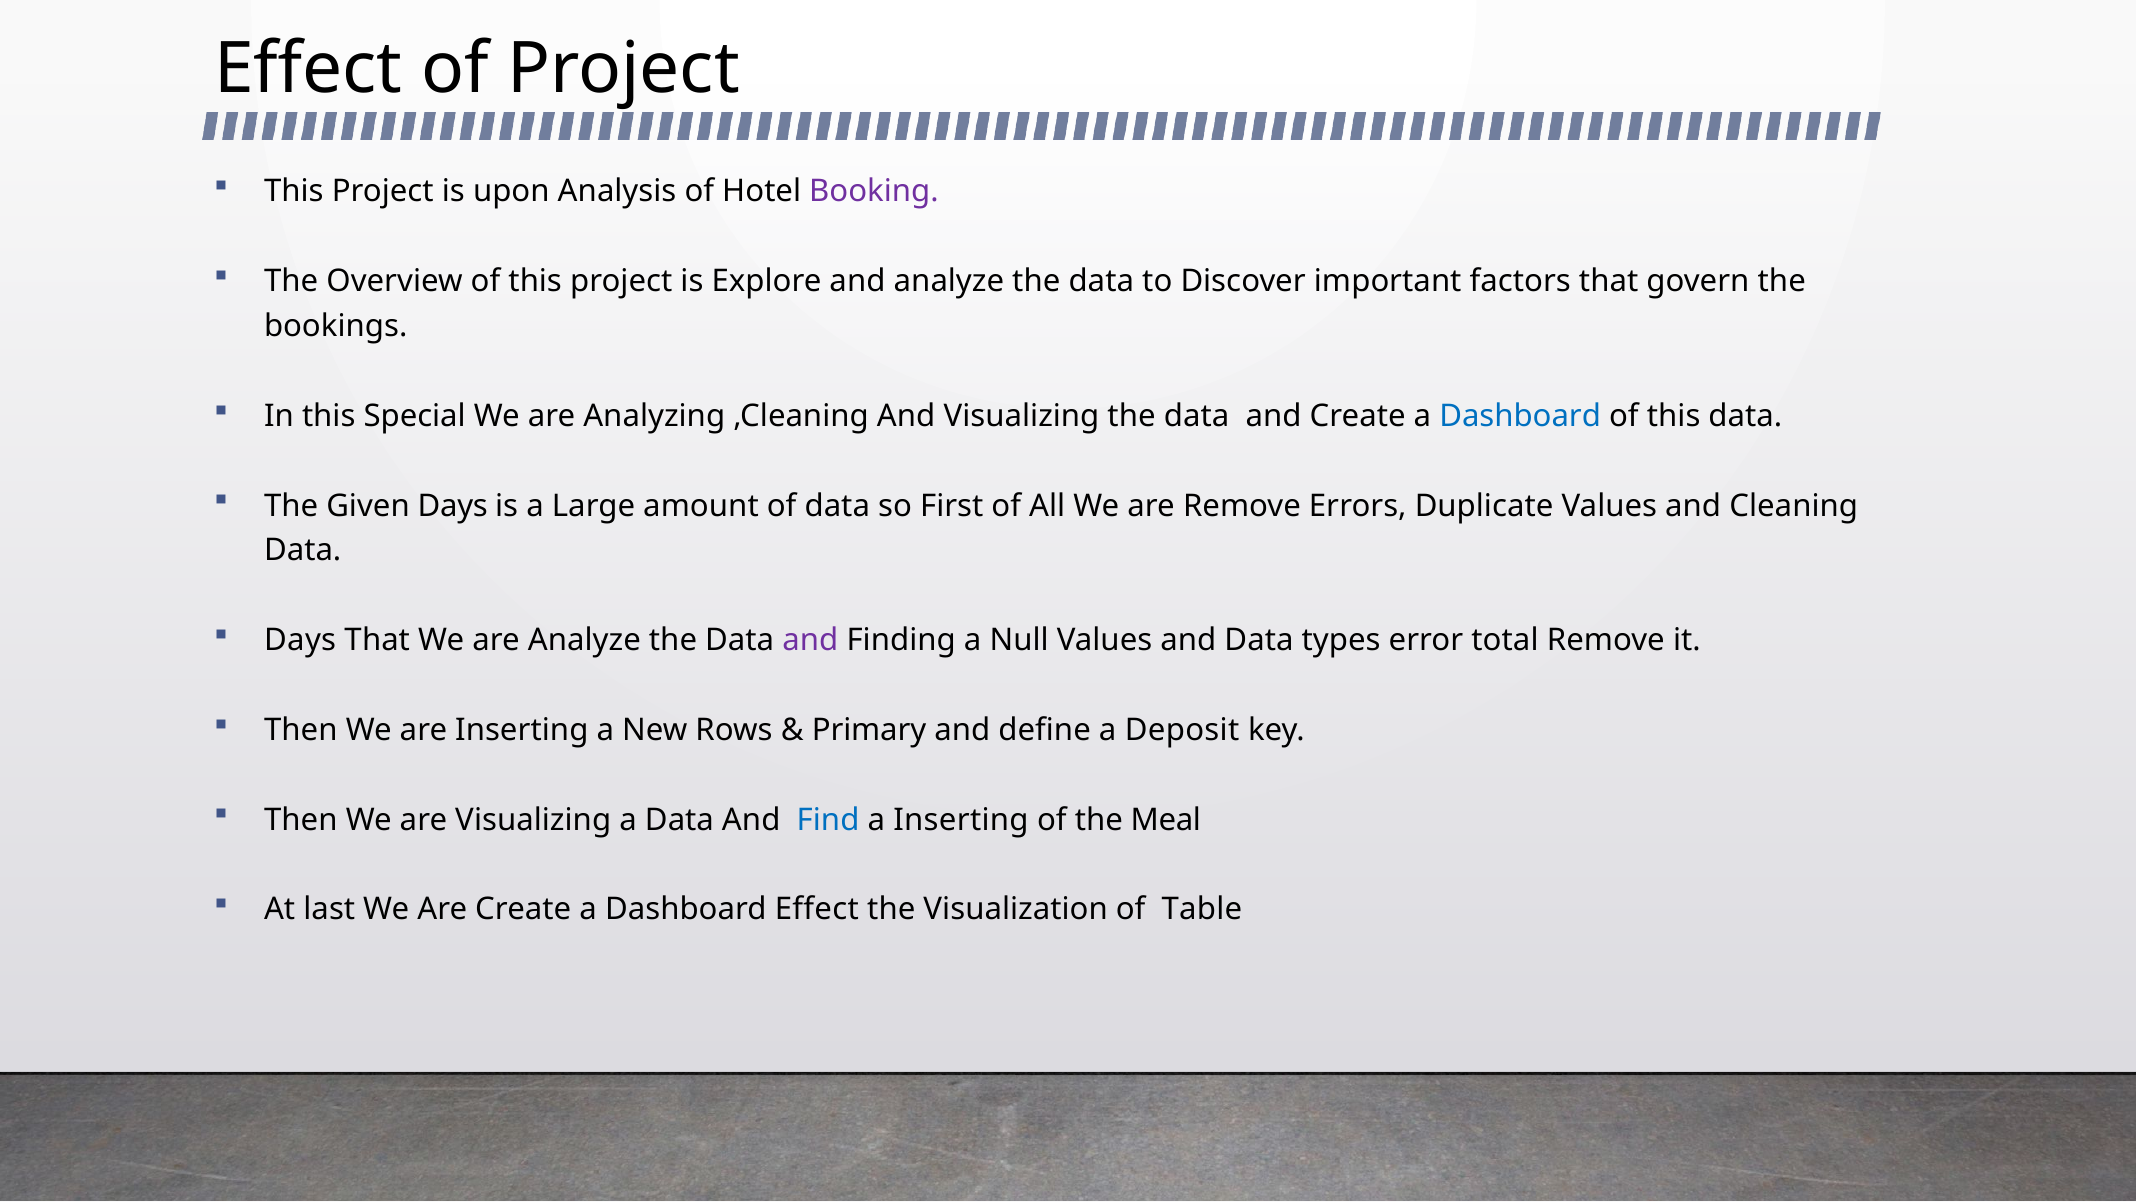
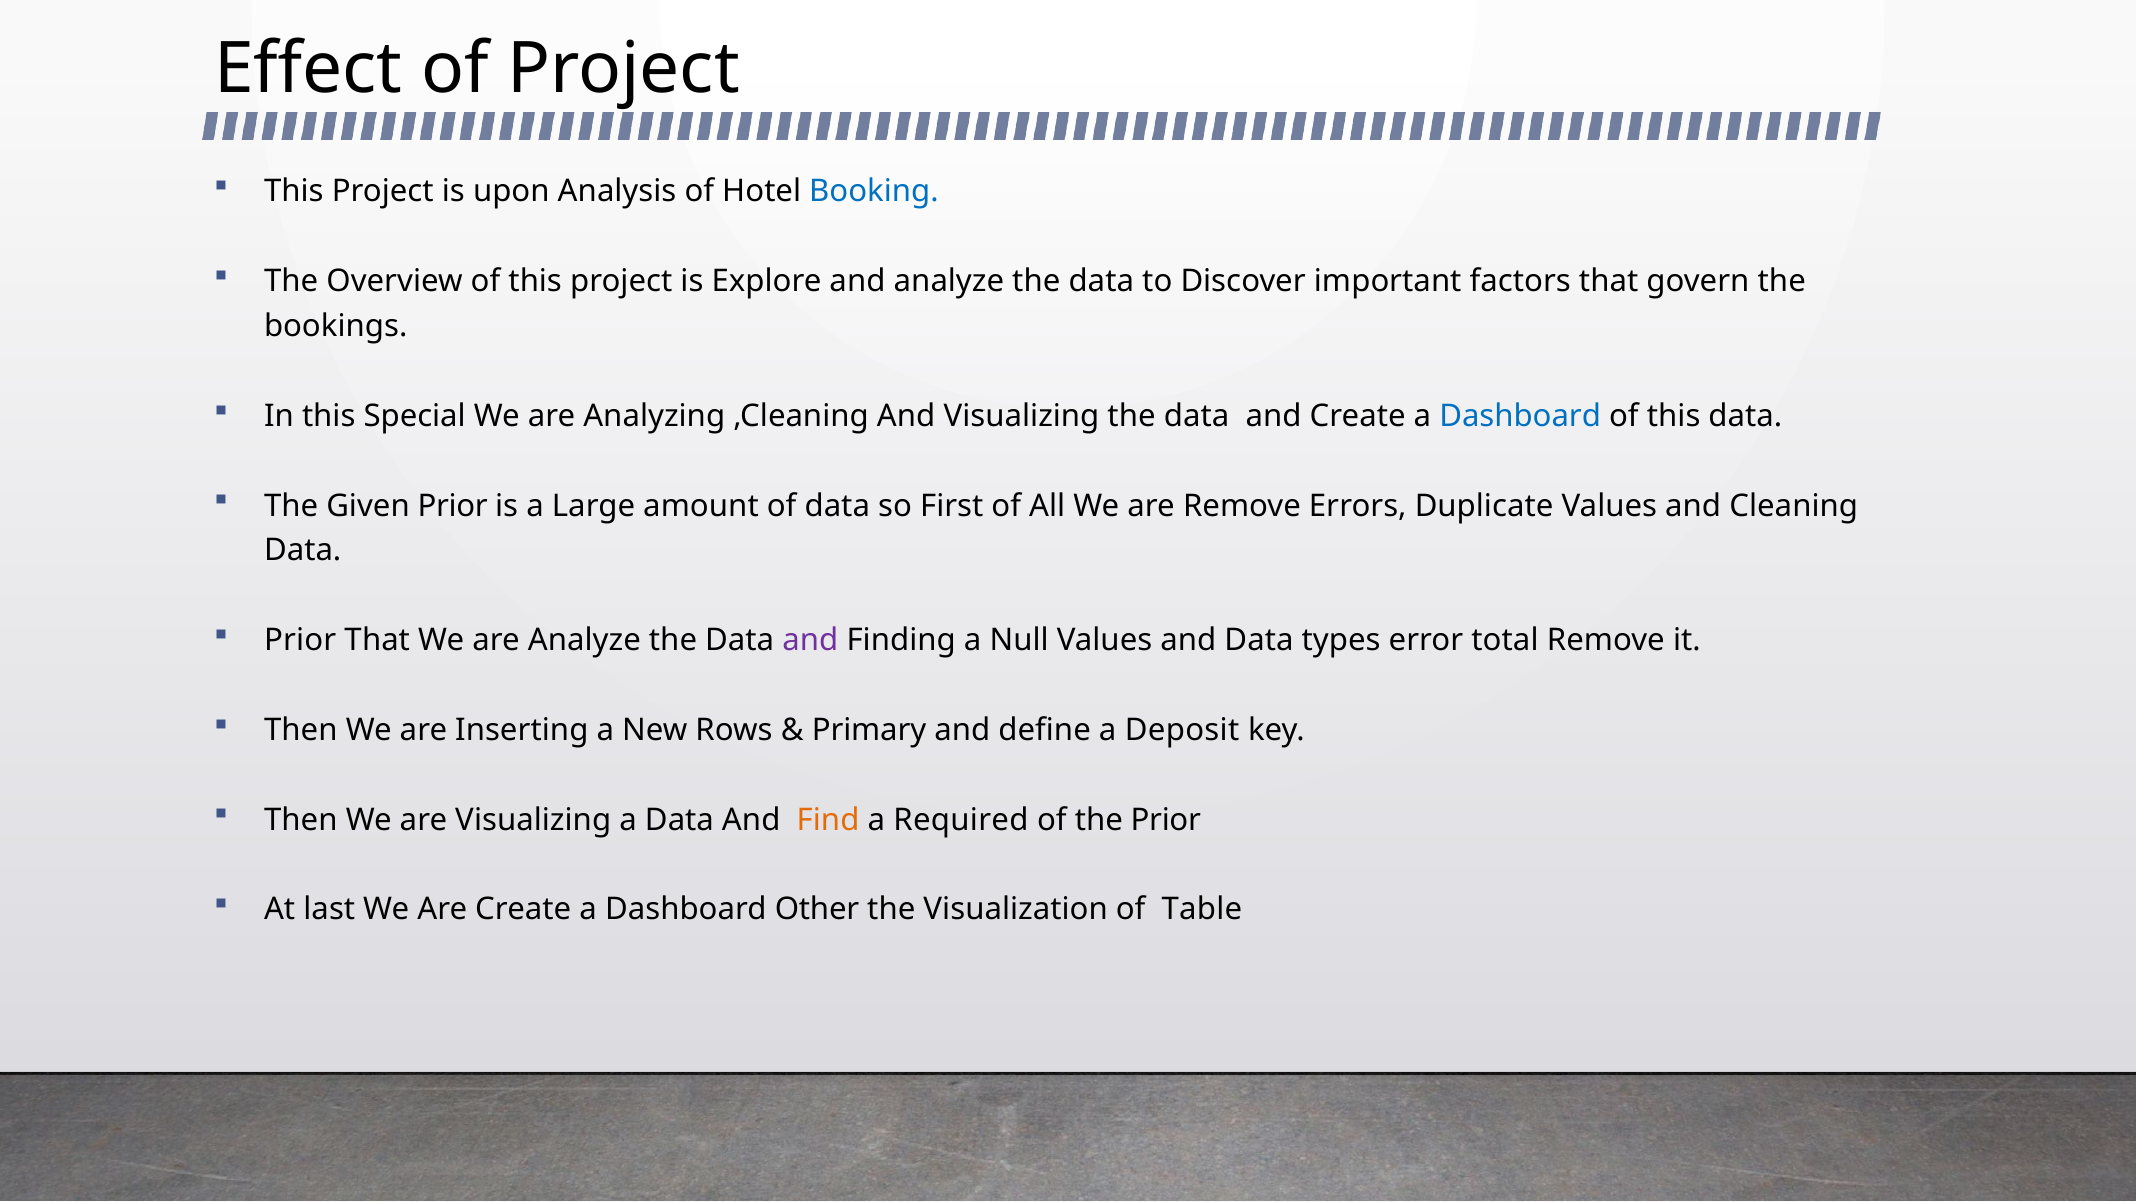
Booking colour: purple -> blue
Given Days: Days -> Prior
Days at (300, 640): Days -> Prior
Find colour: blue -> orange
a Inserting: Inserting -> Required
the Meal: Meal -> Prior
Dashboard Effect: Effect -> Other
